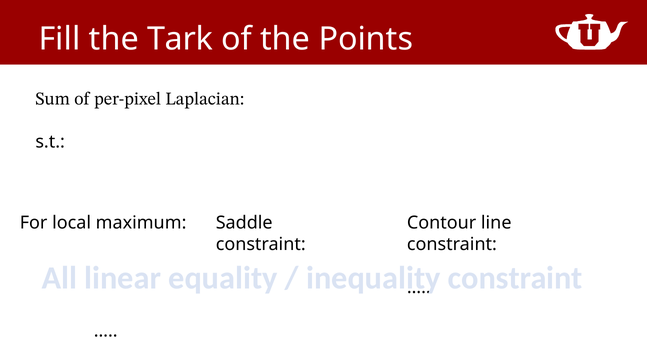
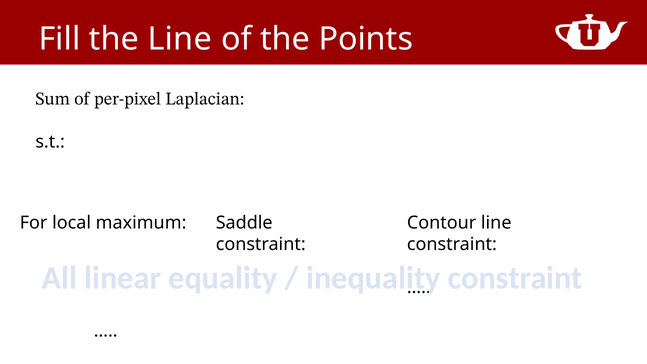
the Tark: Tark -> Line
